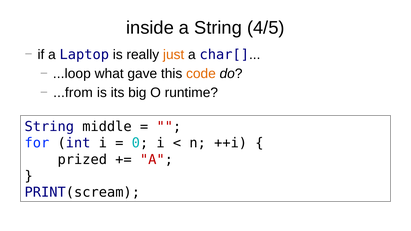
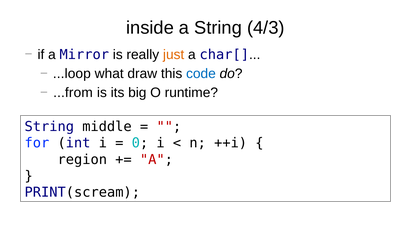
4/5: 4/5 -> 4/3
Laptop: Laptop -> Mirror
gave: gave -> draw
code colour: orange -> blue
prized: prized -> region
